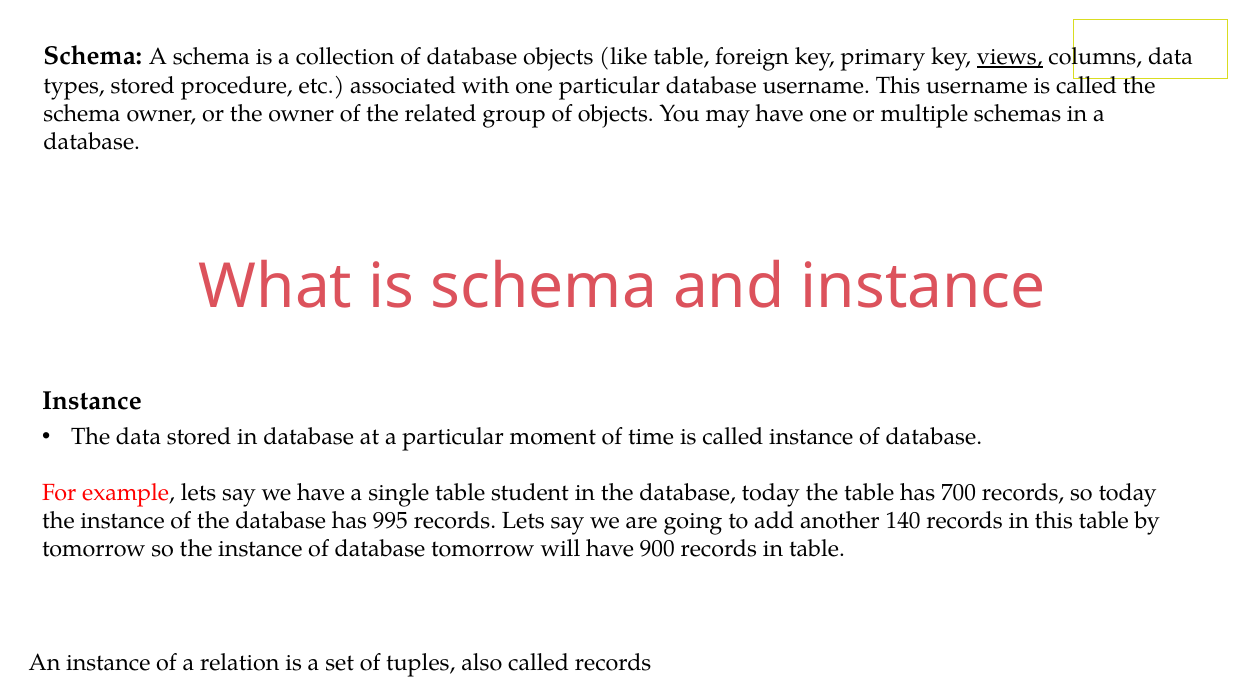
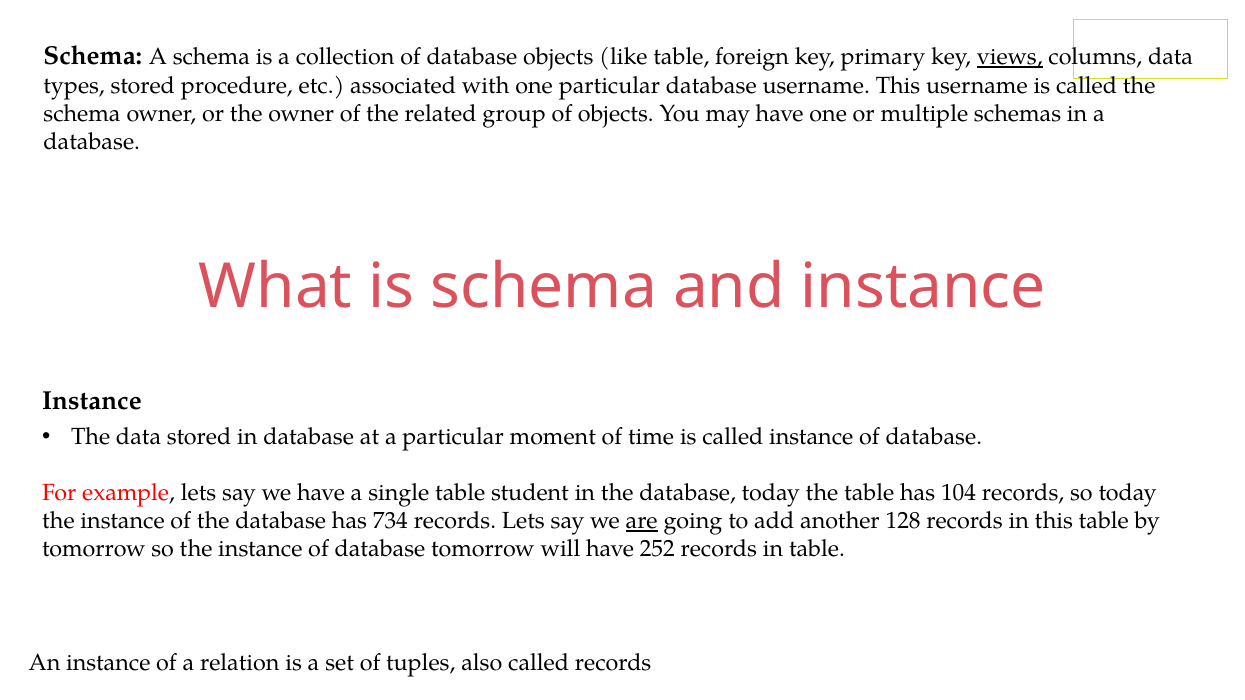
700: 700 -> 104
995: 995 -> 734
are underline: none -> present
140: 140 -> 128
900: 900 -> 252
